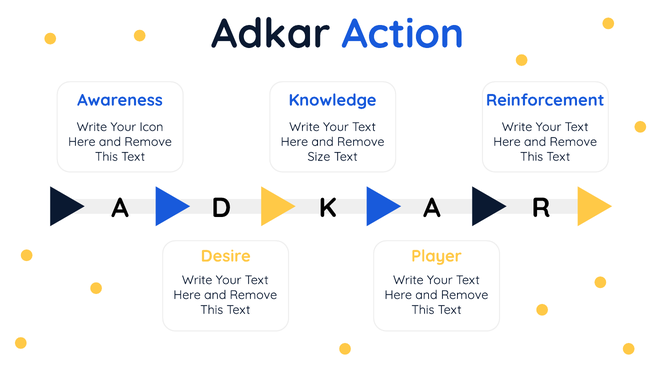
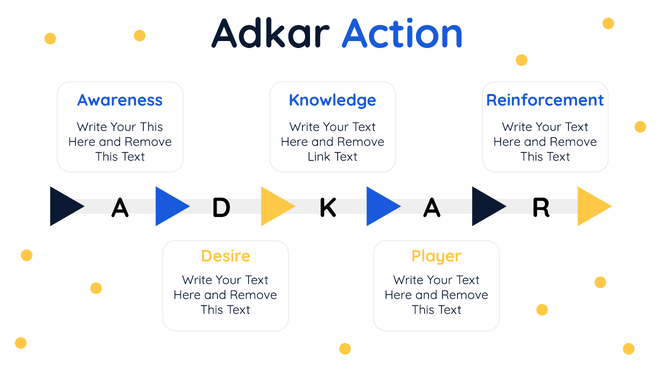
Your Icon: Icon -> This
Size: Size -> Link
